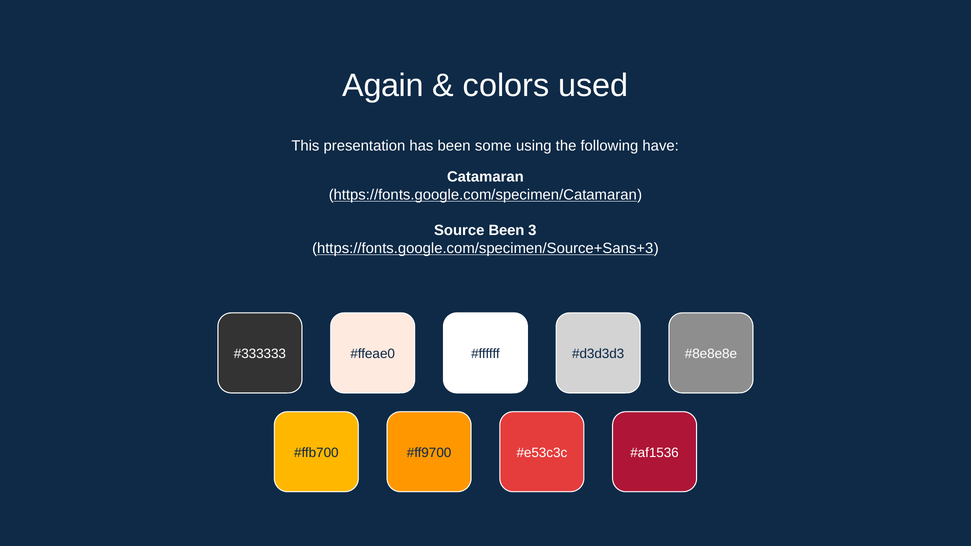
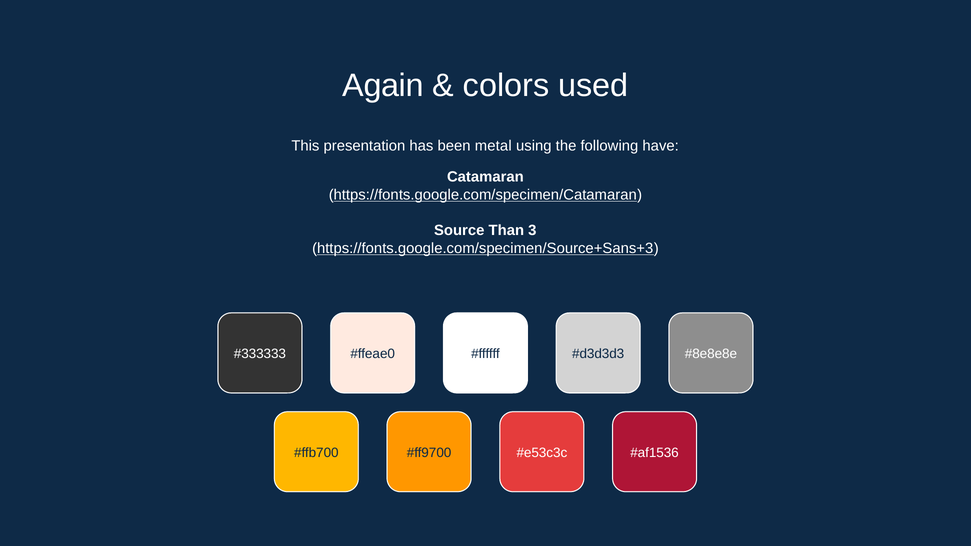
some: some -> metal
Source Been: Been -> Than
